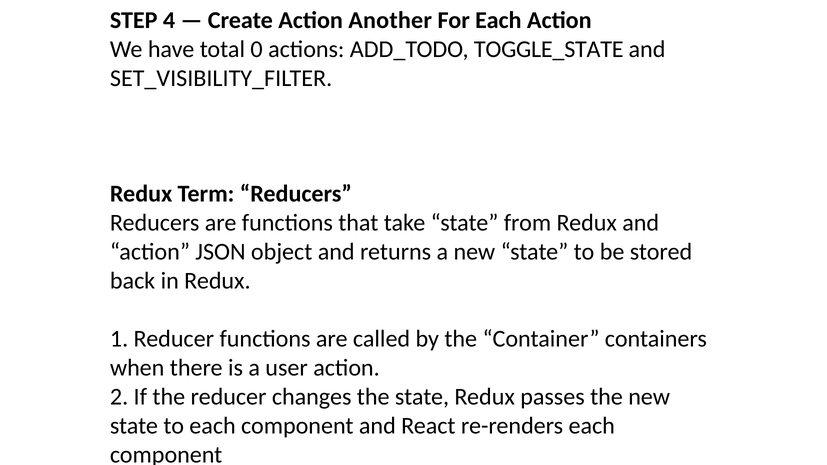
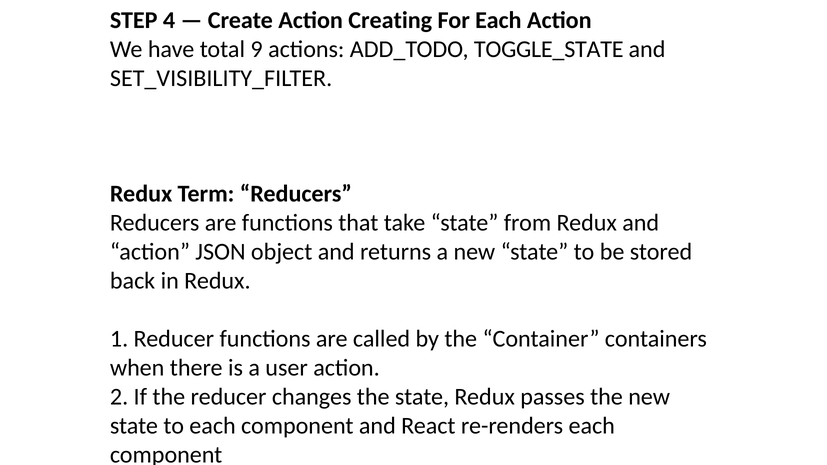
Another: Another -> Creating
0: 0 -> 9
